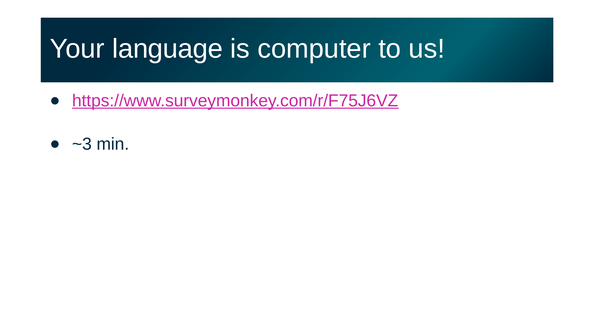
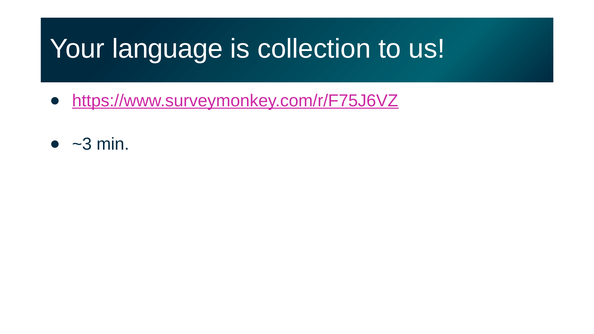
computer: computer -> collection
